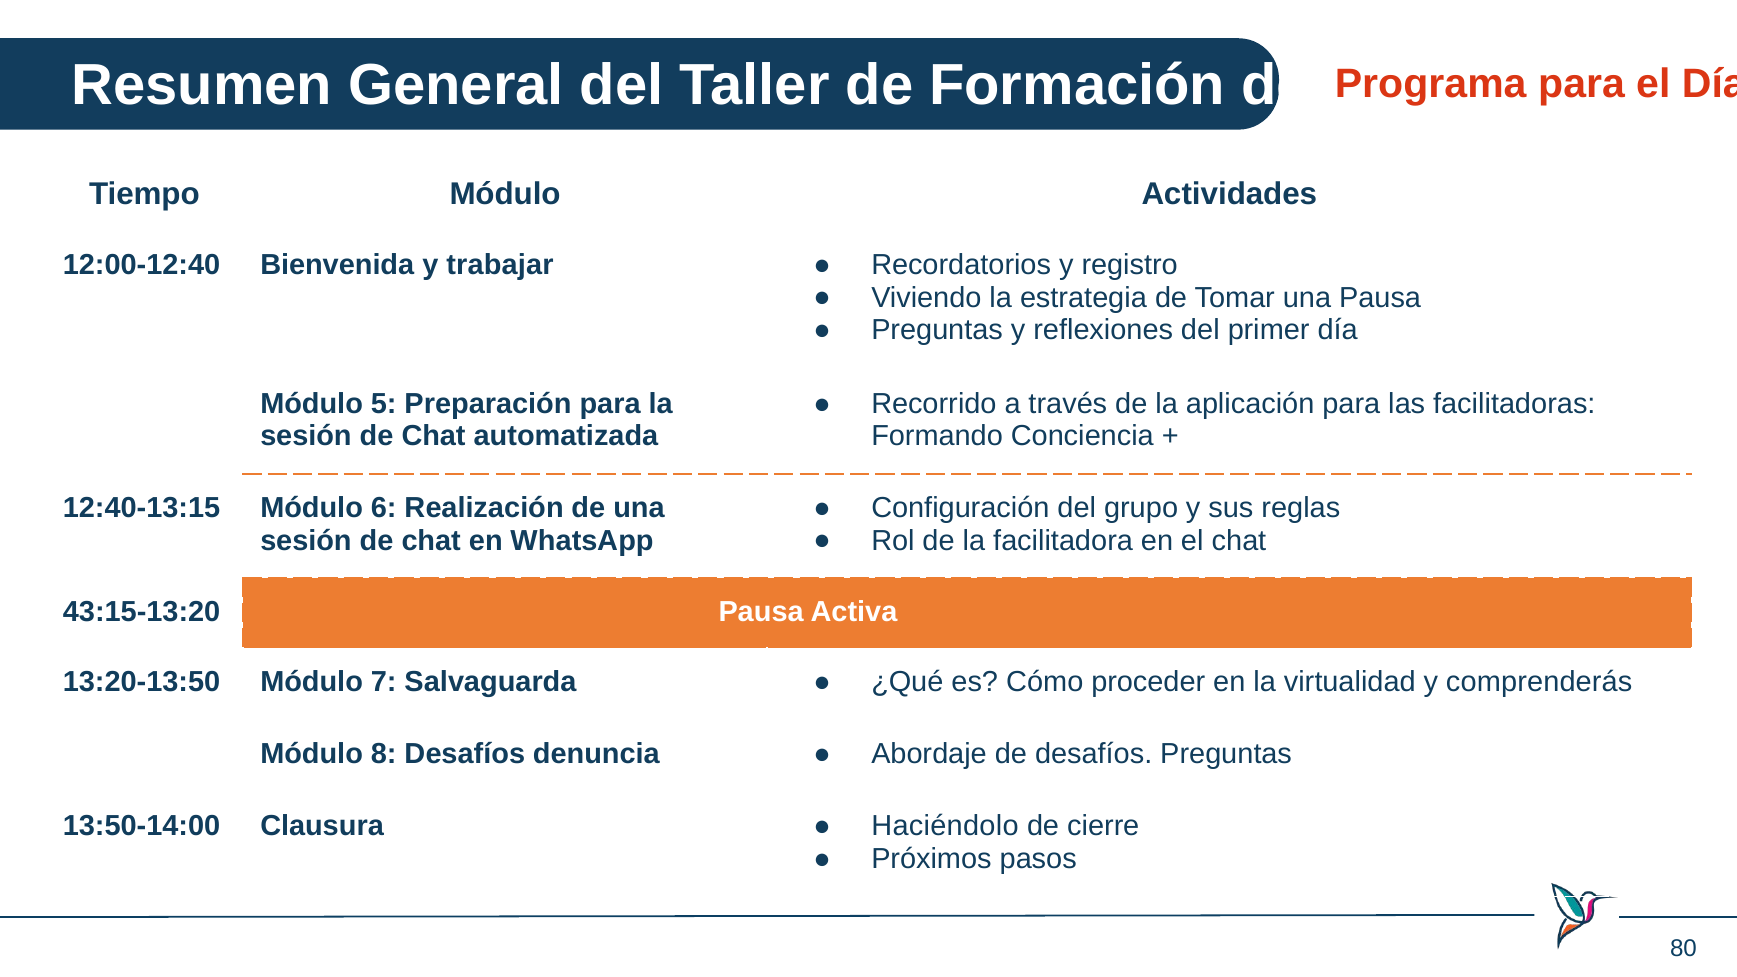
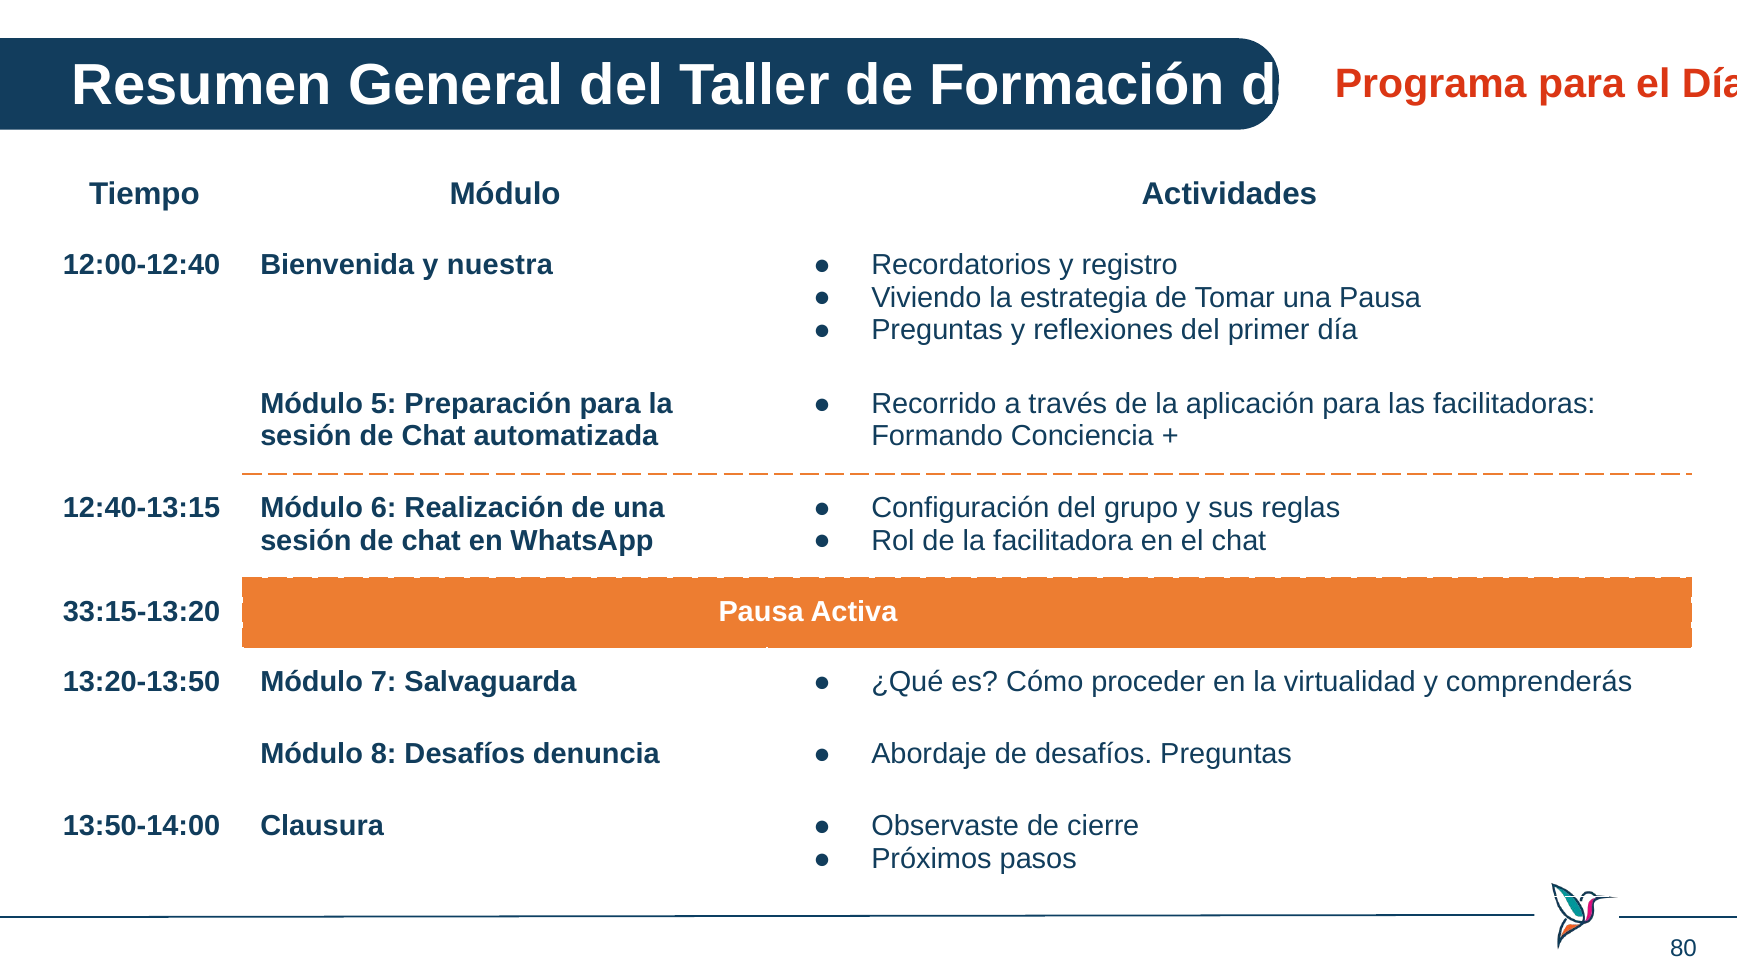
trabajar: trabajar -> nuestra
43:15-13:20: 43:15-13:20 -> 33:15-13:20
Haciéndolo: Haciéndolo -> Observaste
